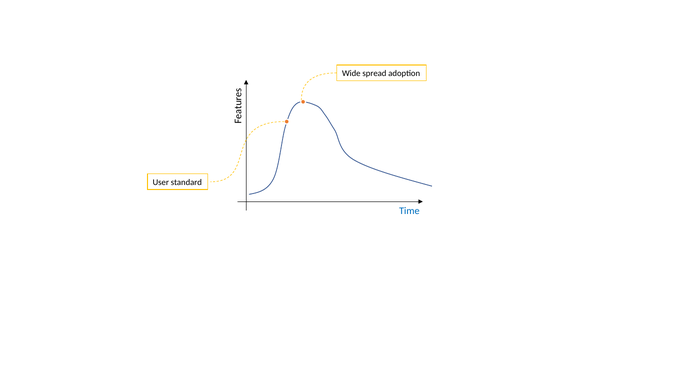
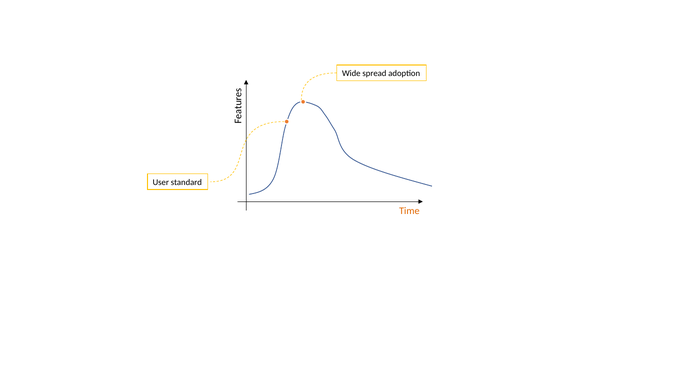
Time colour: blue -> orange
